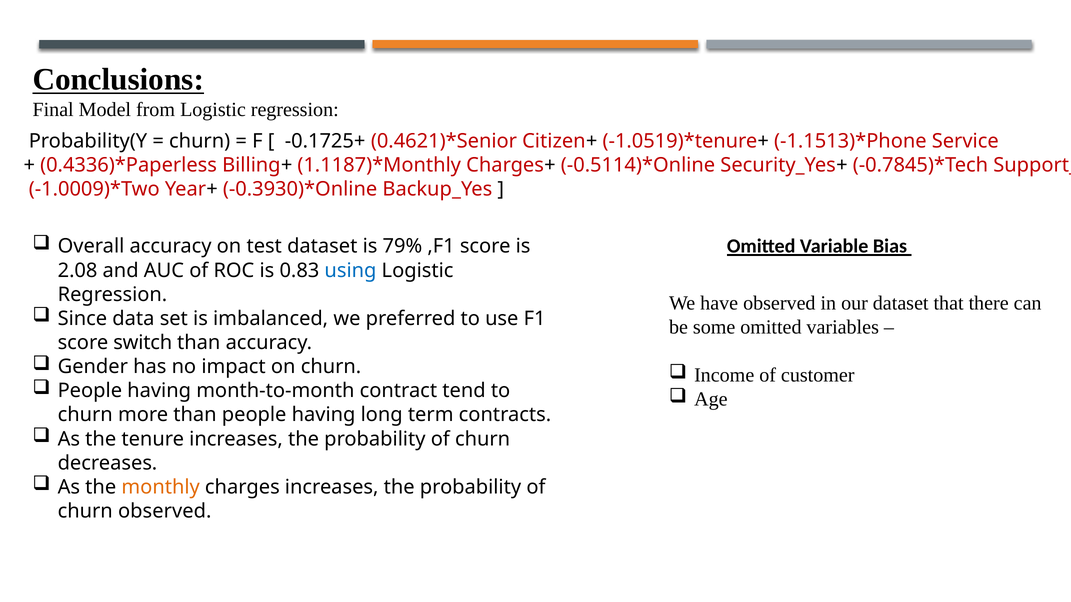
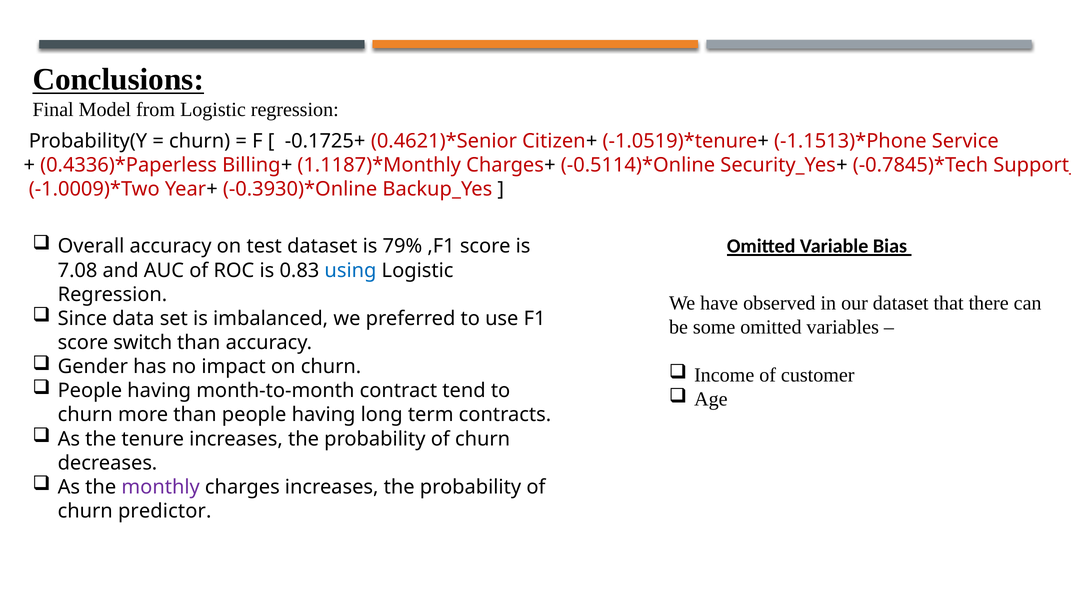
2.08: 2.08 -> 7.08
monthly colour: orange -> purple
churn observed: observed -> predictor
